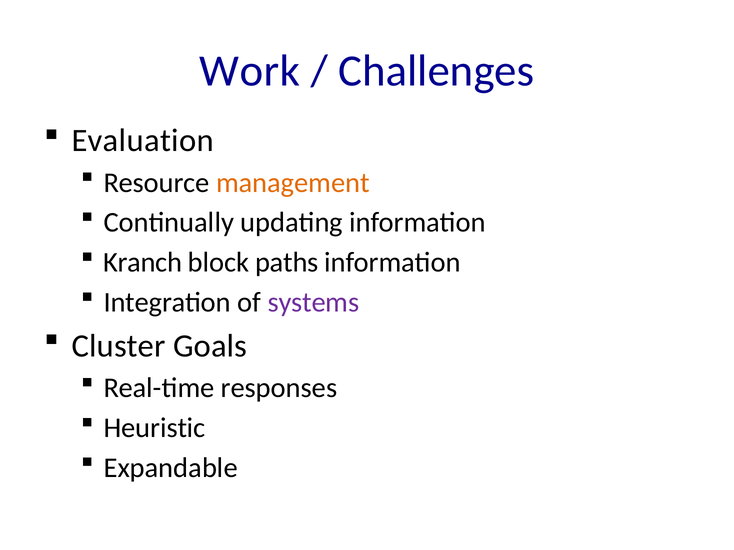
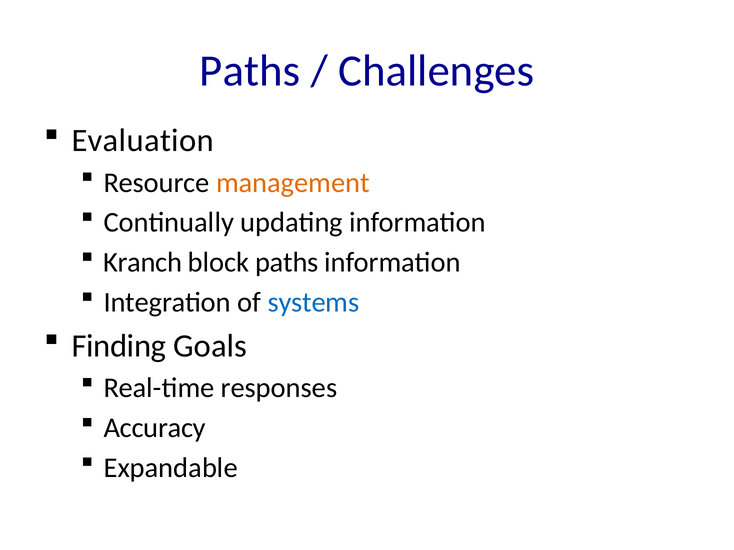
Work at (250, 71): Work -> Paths
systems colour: purple -> blue
Cluster: Cluster -> Finding
Heuristic: Heuristic -> Accuracy
